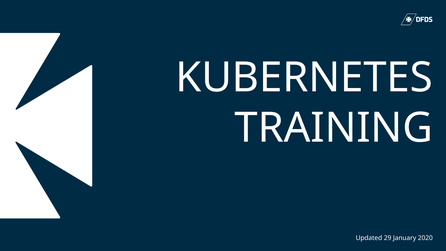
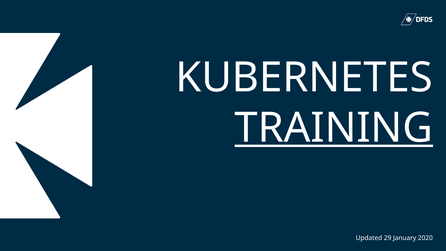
TRAINING underline: none -> present
